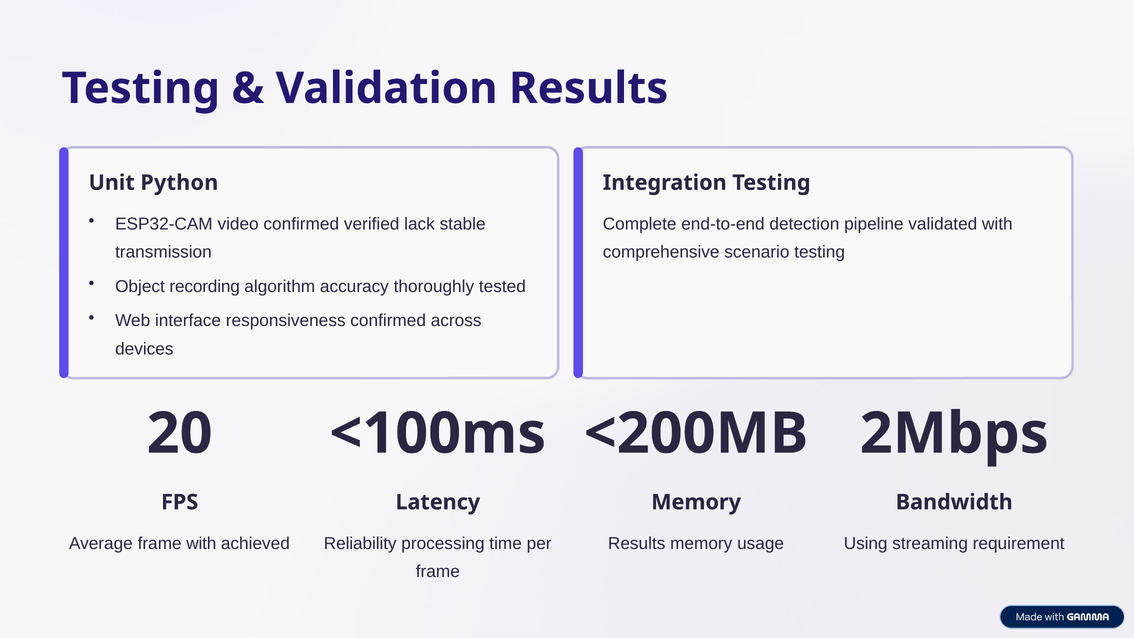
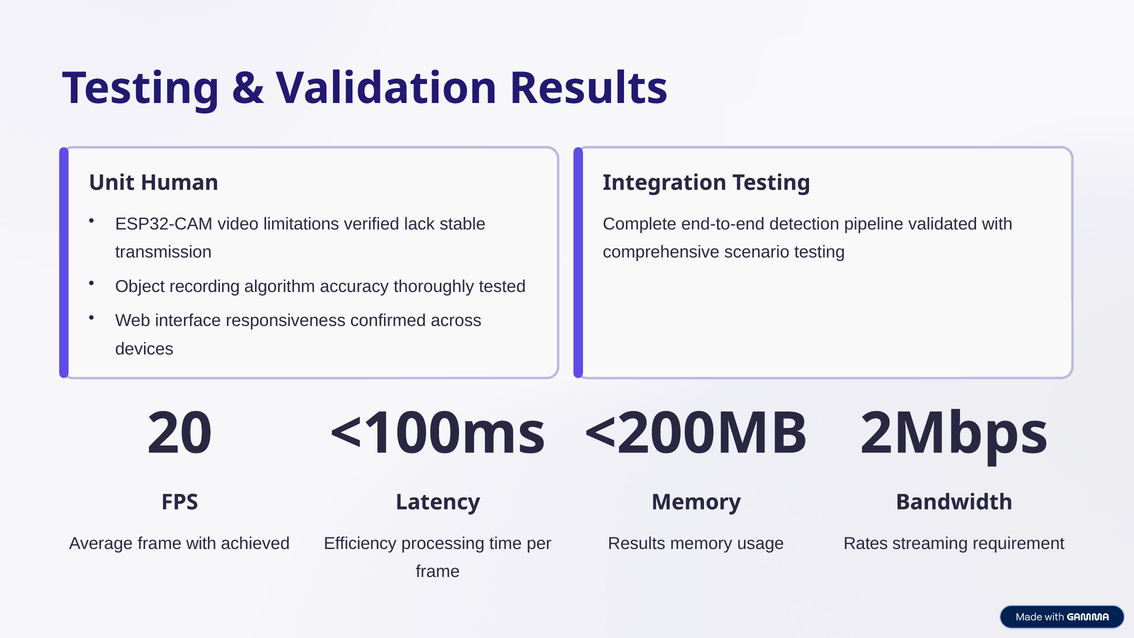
Python: Python -> Human
video confirmed: confirmed -> limitations
Reliability: Reliability -> Efficiency
Using: Using -> Rates
